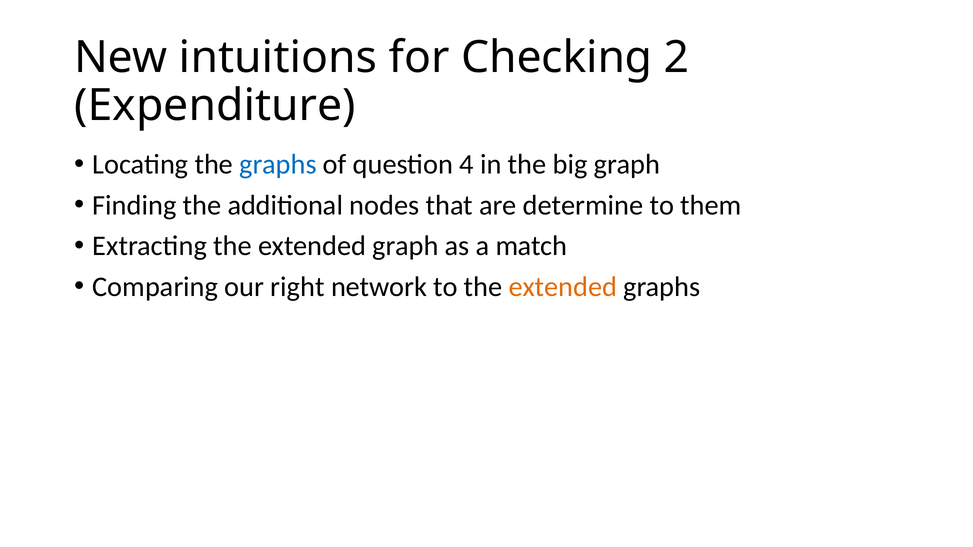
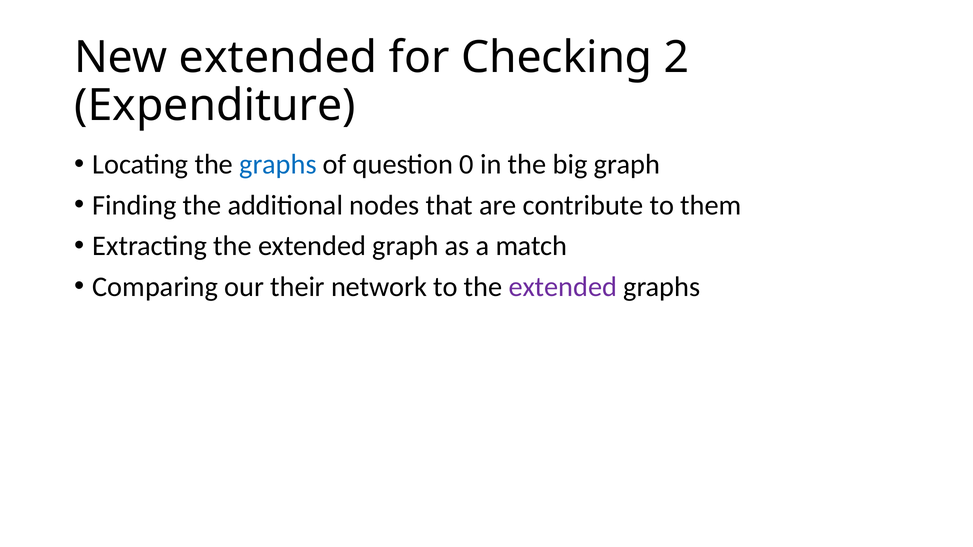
New intuitions: intuitions -> extended
4: 4 -> 0
determine: determine -> contribute
right: right -> their
extended at (563, 287) colour: orange -> purple
